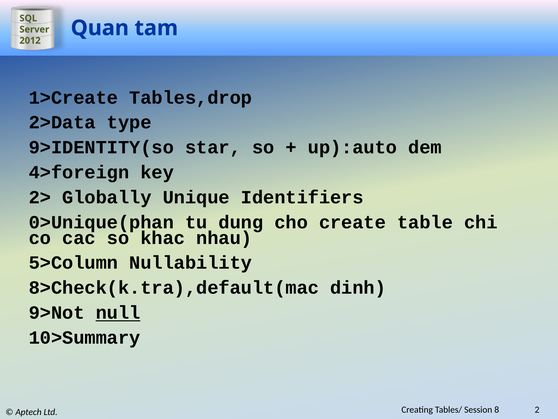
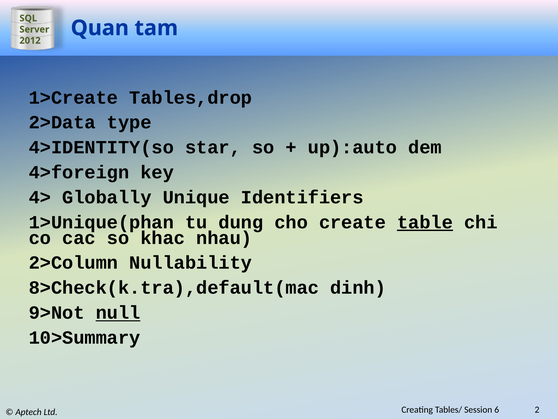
9>IDENTITY(so: 9>IDENTITY(so -> 4>IDENTITY(so
2>: 2> -> 4>
0>Unique(phan: 0>Unique(phan -> 1>Unique(phan
table underline: none -> present
5>Column: 5>Column -> 2>Column
8: 8 -> 6
